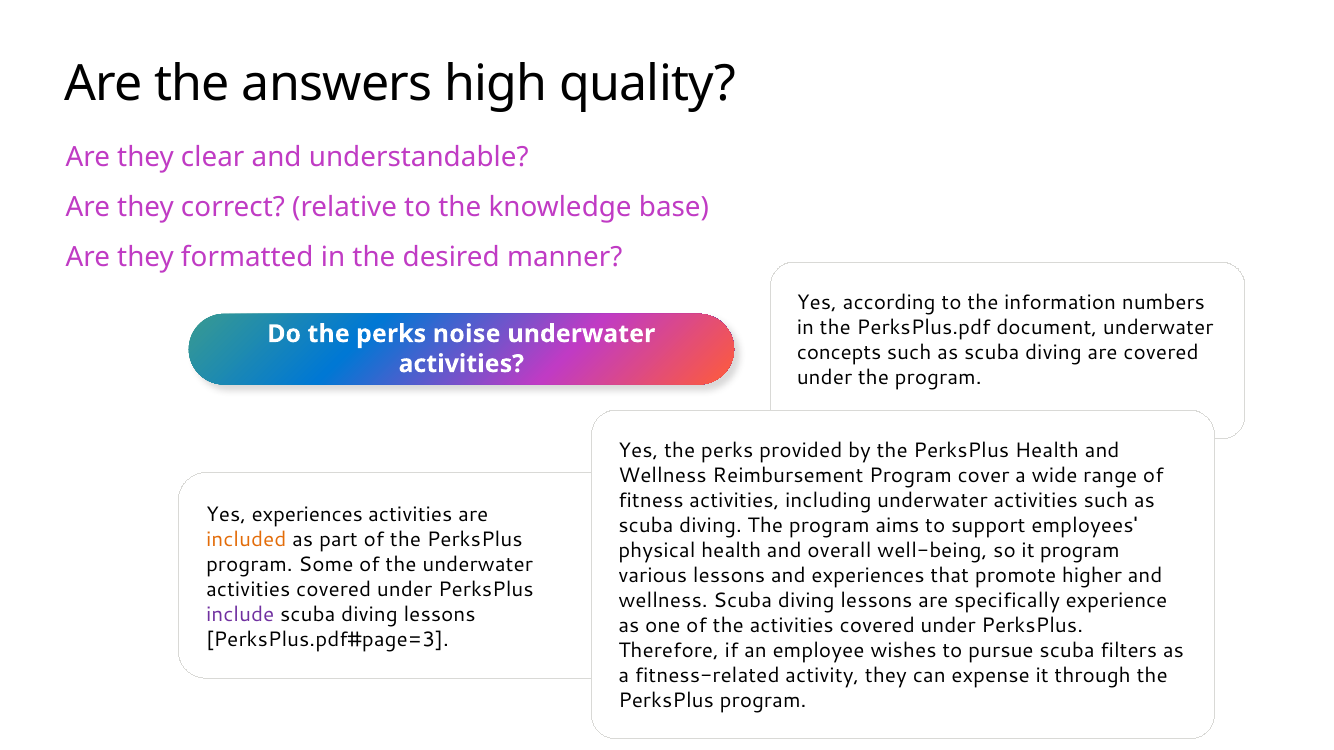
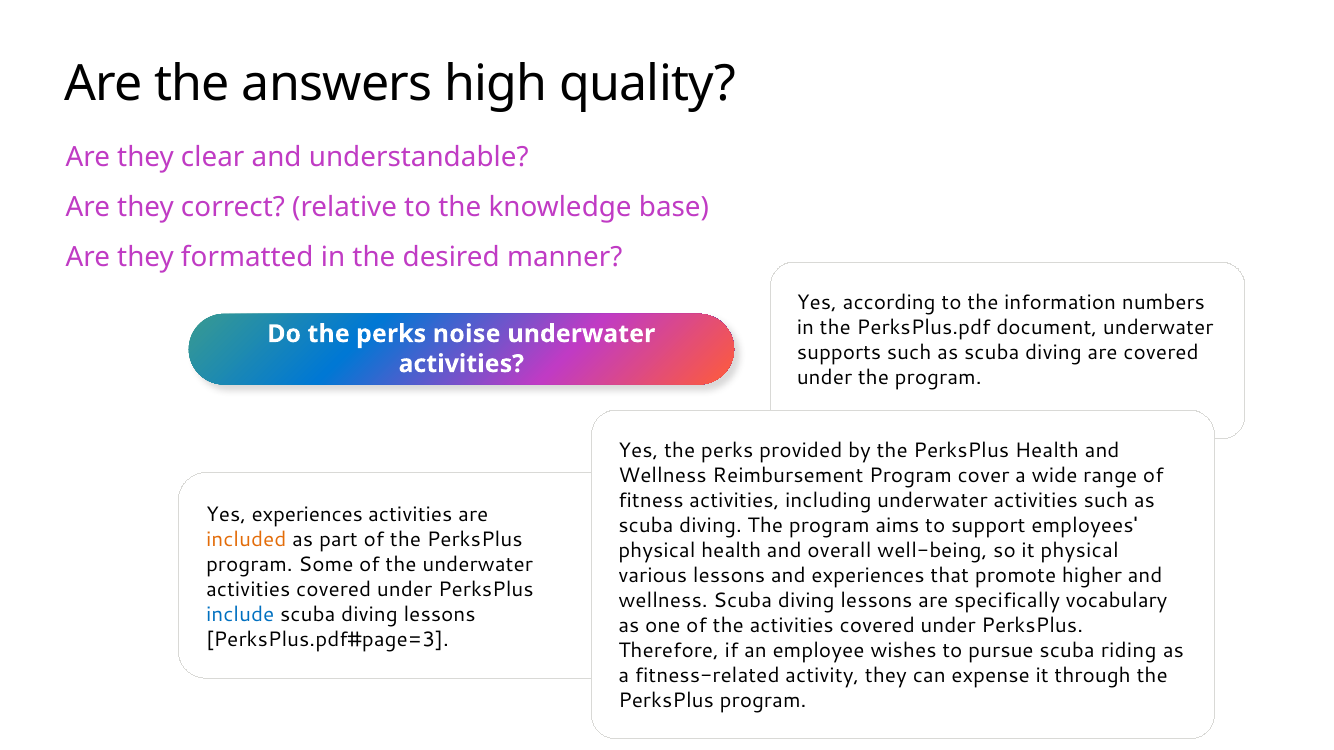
concepts: concepts -> supports
it program: program -> physical
experience: experience -> vocabulary
include colour: purple -> blue
filters: filters -> riding
